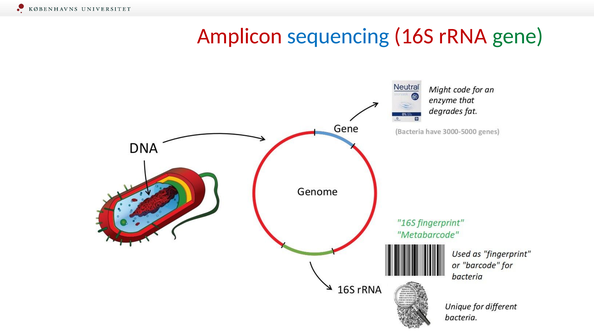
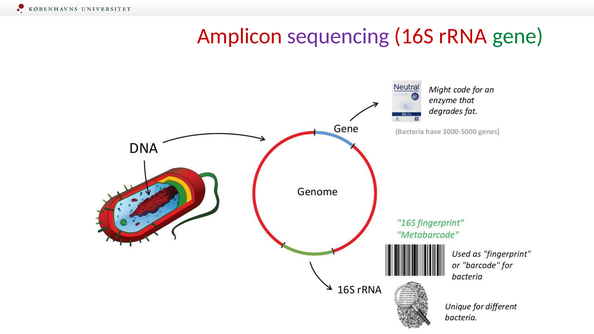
sequencing colour: blue -> purple
